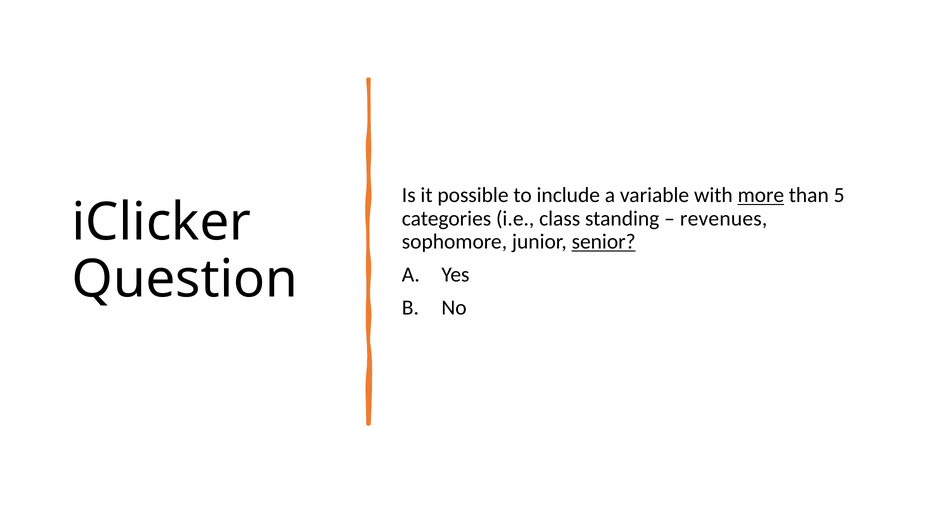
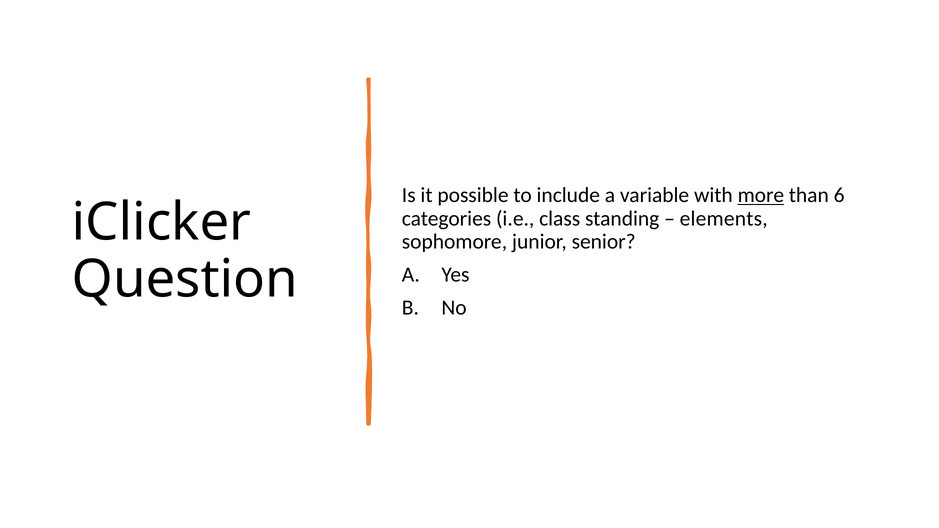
5: 5 -> 6
revenues: revenues -> elements
senior underline: present -> none
